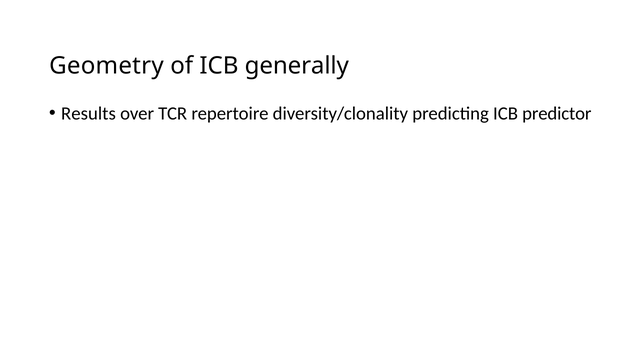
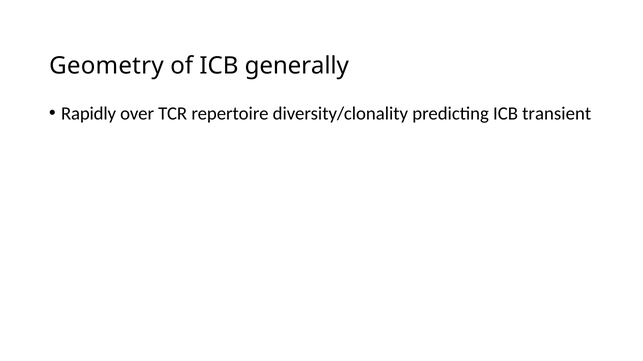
Results: Results -> Rapidly
predictor: predictor -> transient
